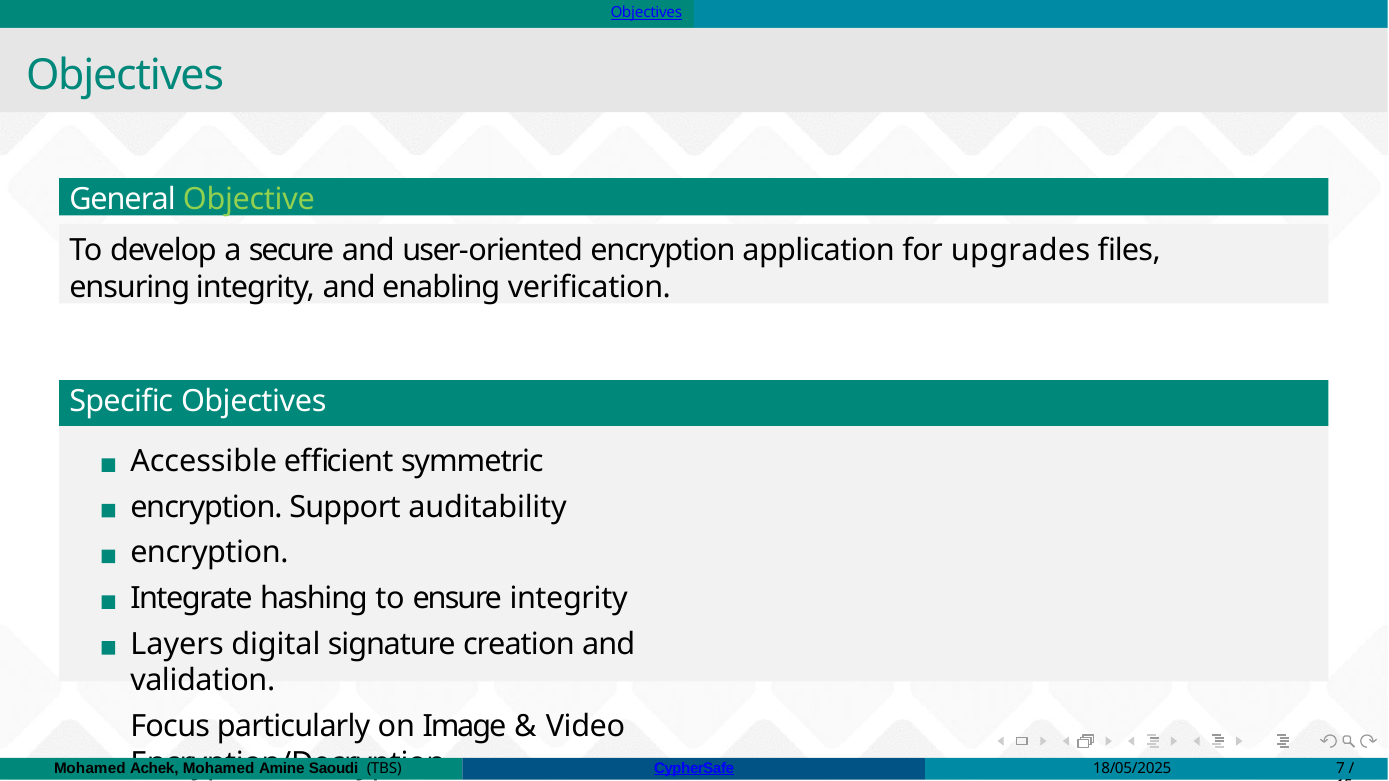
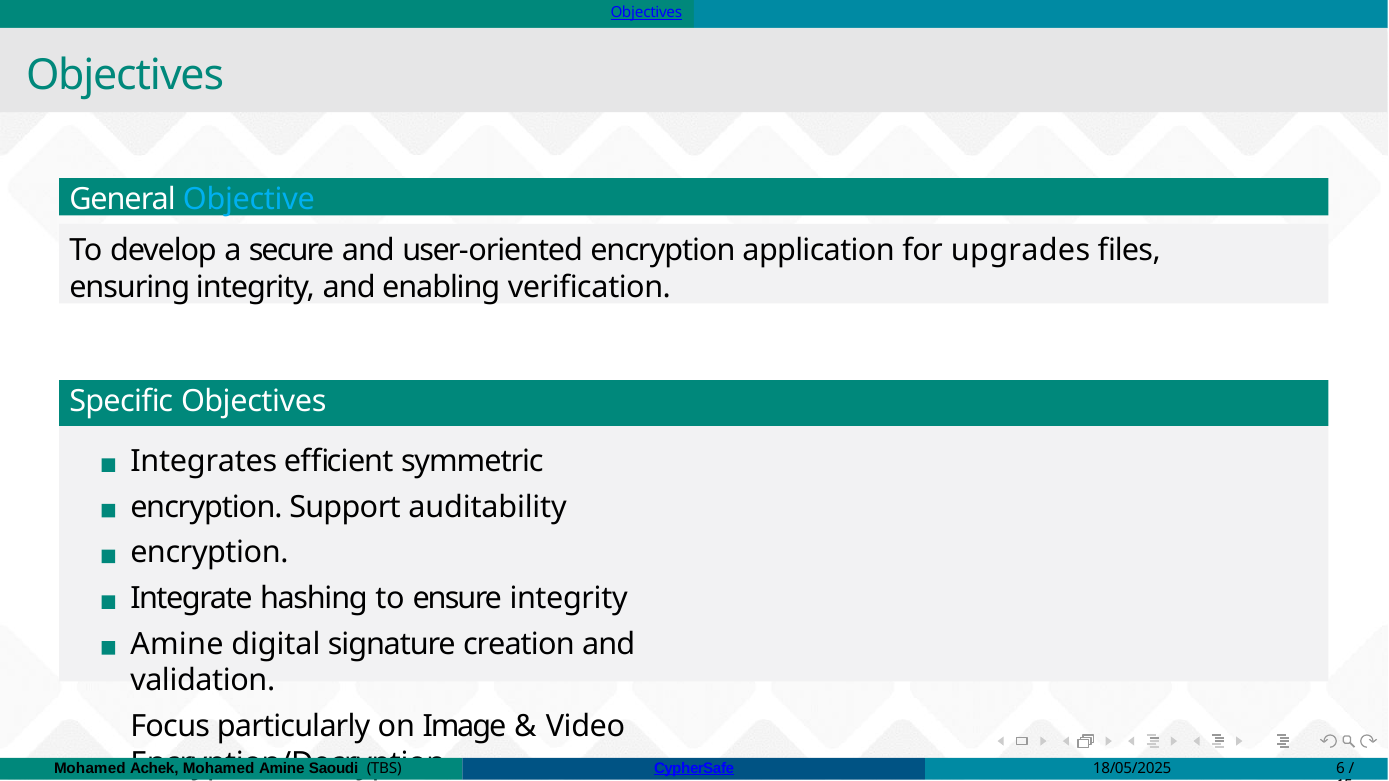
Objective colour: light green -> light blue
Accessible: Accessible -> Integrates
Layers at (177, 645): Layers -> Amine
7: 7 -> 6
